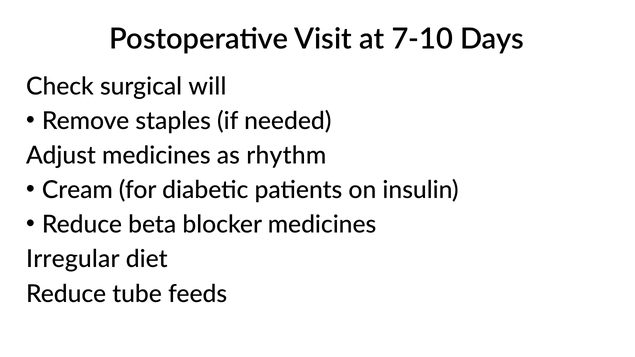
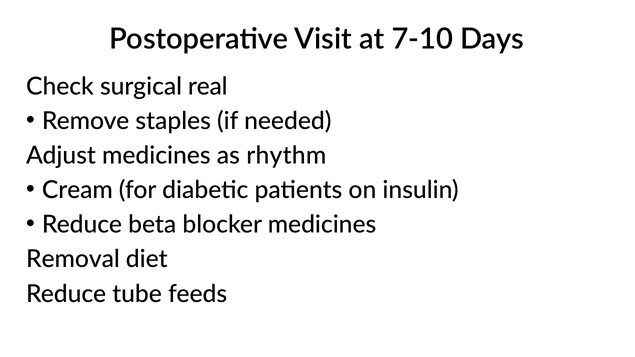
will: will -> real
Irregular: Irregular -> Removal
